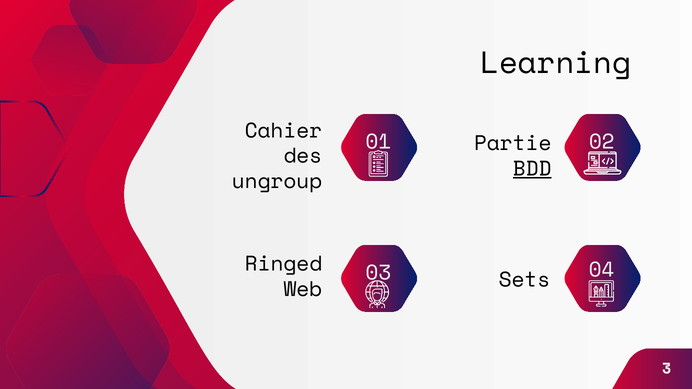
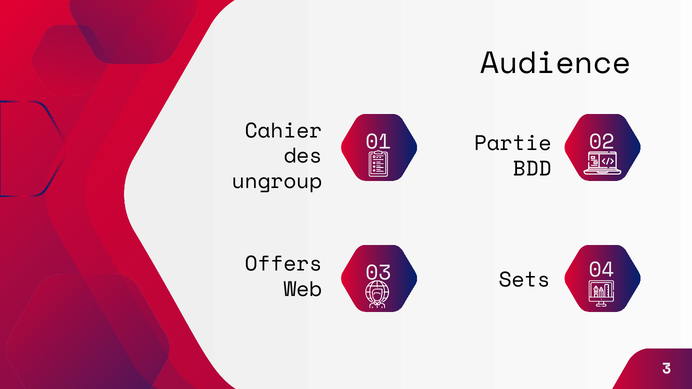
Learning: Learning -> Audience
BDD underline: present -> none
Ringed: Ringed -> Offers
